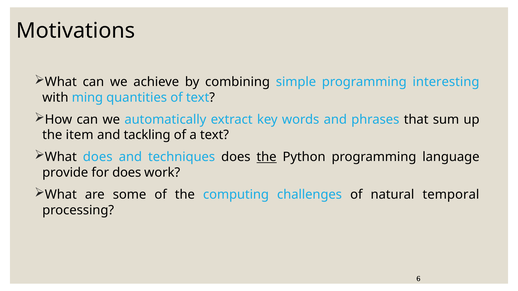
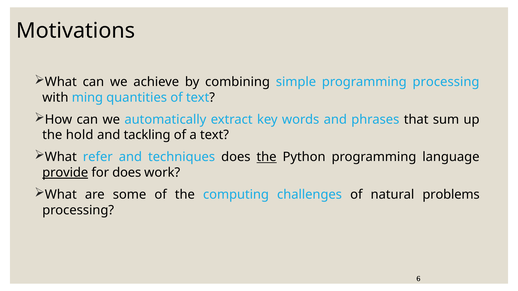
programming interesting: interesting -> processing
item: item -> hold
What does: does -> refer
provide underline: none -> present
temporal: temporal -> problems
